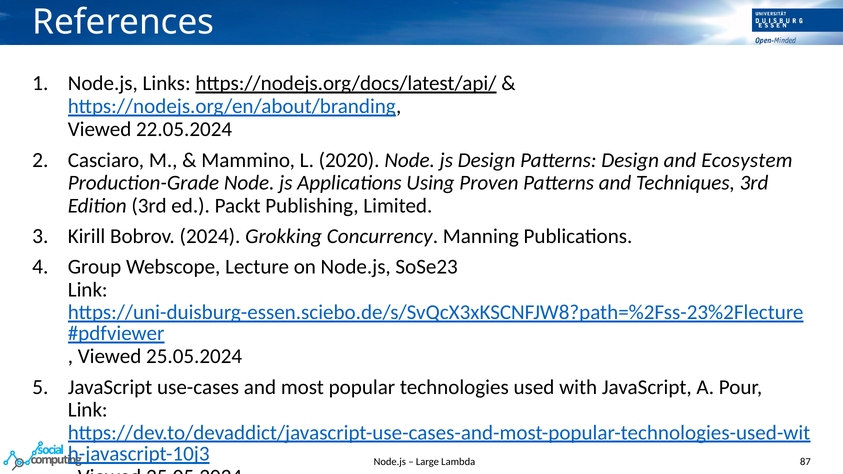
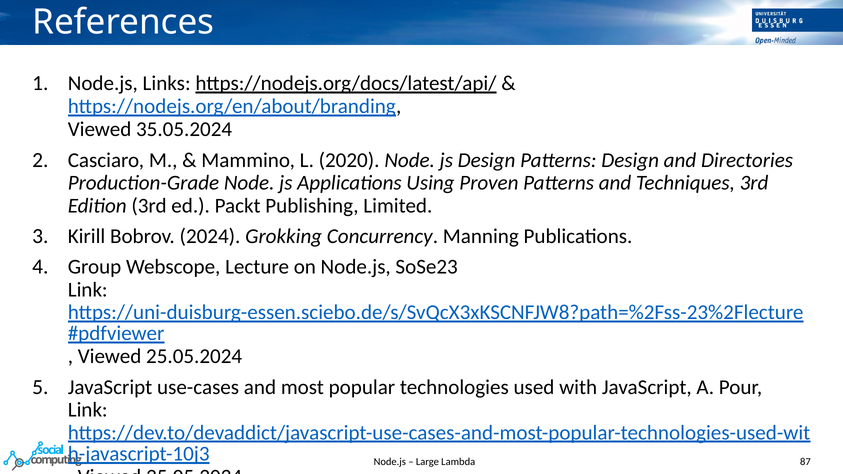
22.05.2024: 22.05.2024 -> 35.05.2024
Ecosystem: Ecosystem -> Directories
